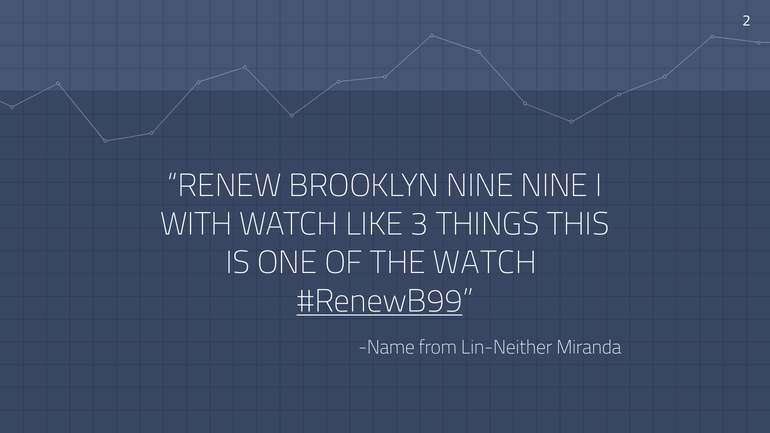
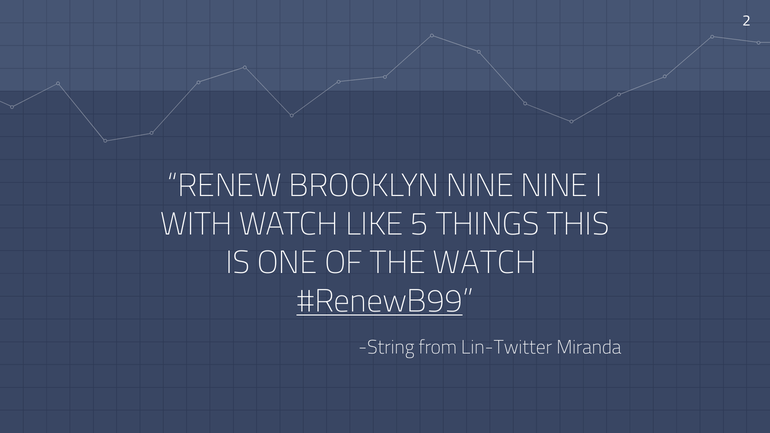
3: 3 -> 5
Name: Name -> String
Lin-Neither: Lin-Neither -> Lin-Twitter
